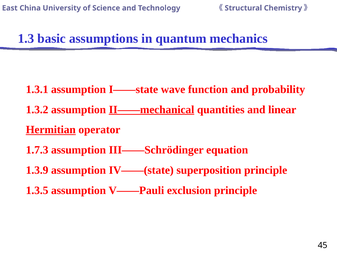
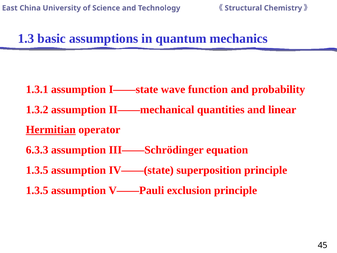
II——mechanical underline: present -> none
1.7.3: 1.7.3 -> 6.3.3
1.3.9 at (37, 170): 1.3.9 -> 1.3.5
